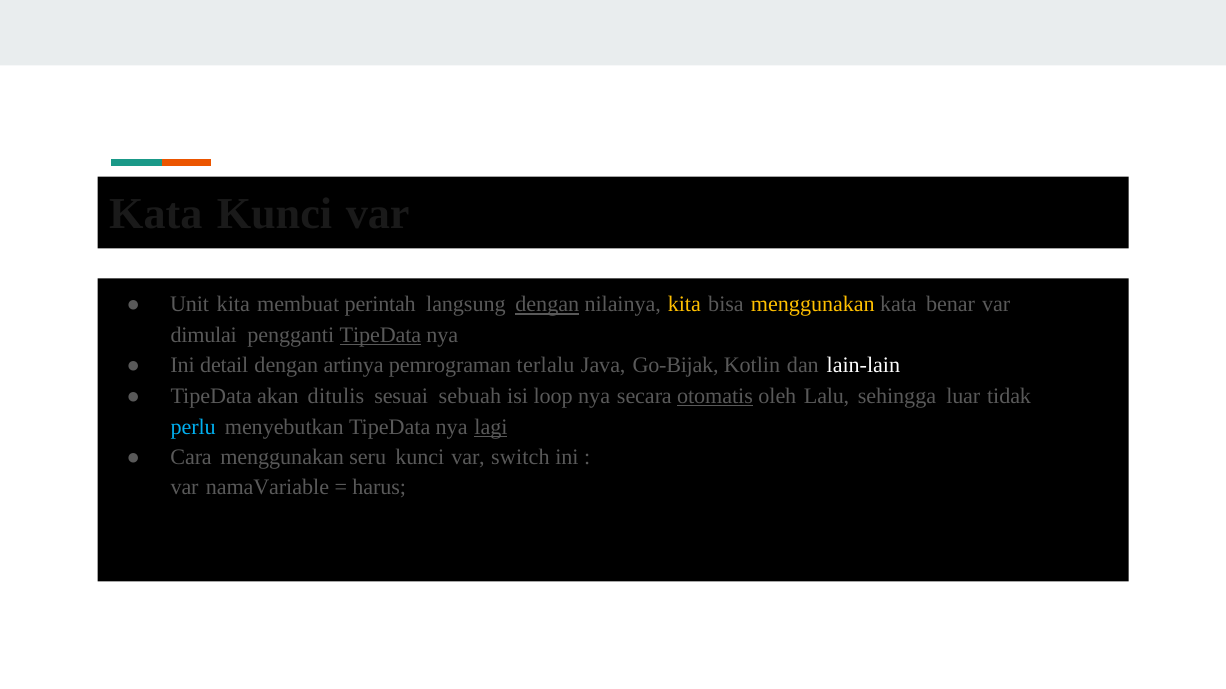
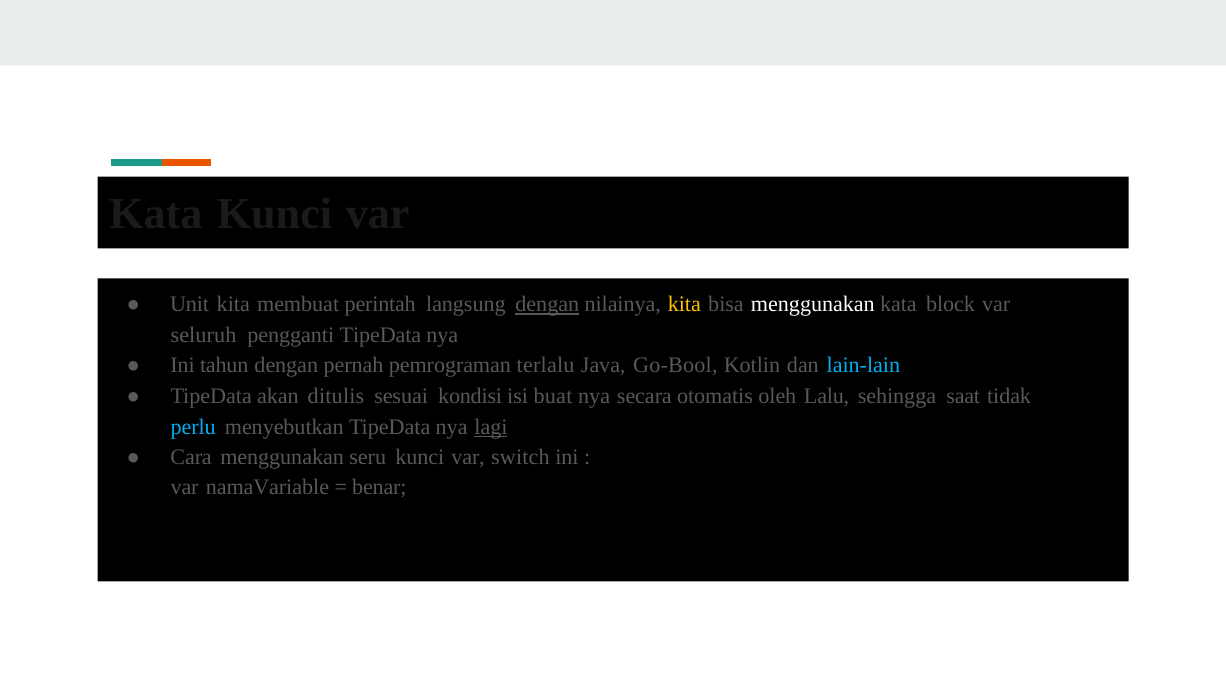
menggunakan at (813, 305) colour: yellow -> white
benar: benar -> block
dimulai: dimulai -> seluruh
TipeData at (380, 335) underline: present -> none
detail: detail -> tahun
artinya: artinya -> pernah
Go-Bijak: Go-Bijak -> Go-Bool
lain-lain colour: white -> light blue
sebuah: sebuah -> kondisi
loop: loop -> buat
otomatis underline: present -> none
luar: luar -> saat
harus: harus -> benar
